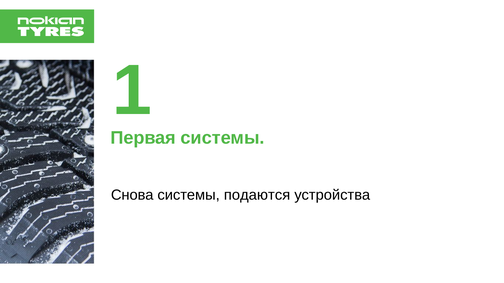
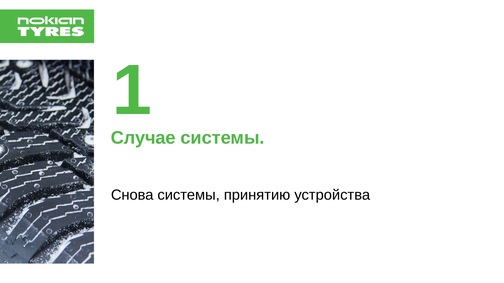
Первая: Первая -> Случае
подаются: подаются -> принятию
